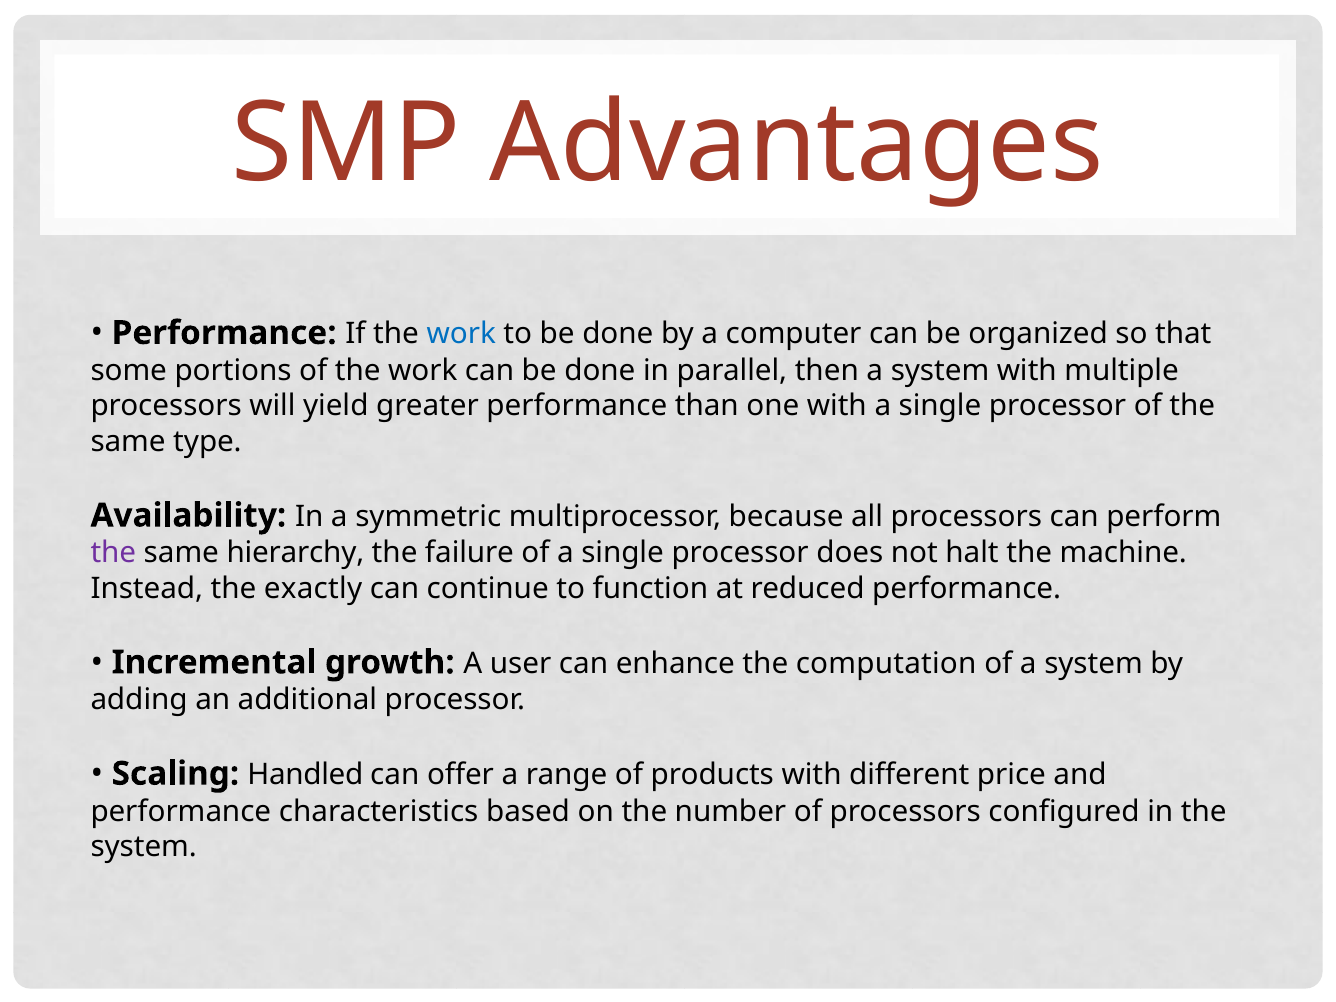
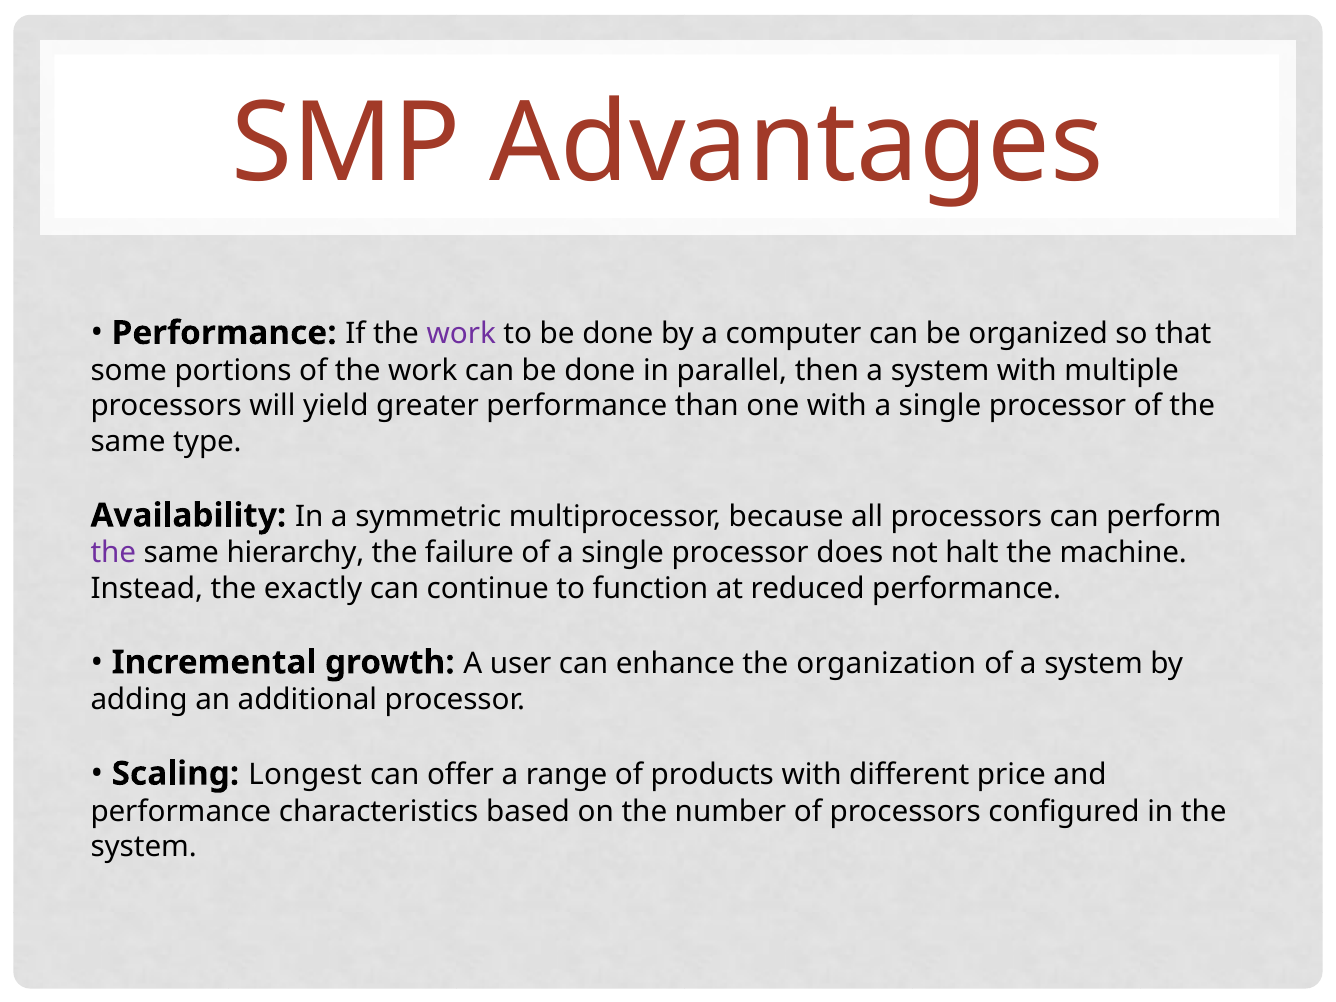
work at (461, 334) colour: blue -> purple
computation: computation -> organization
Handled: Handled -> Longest
